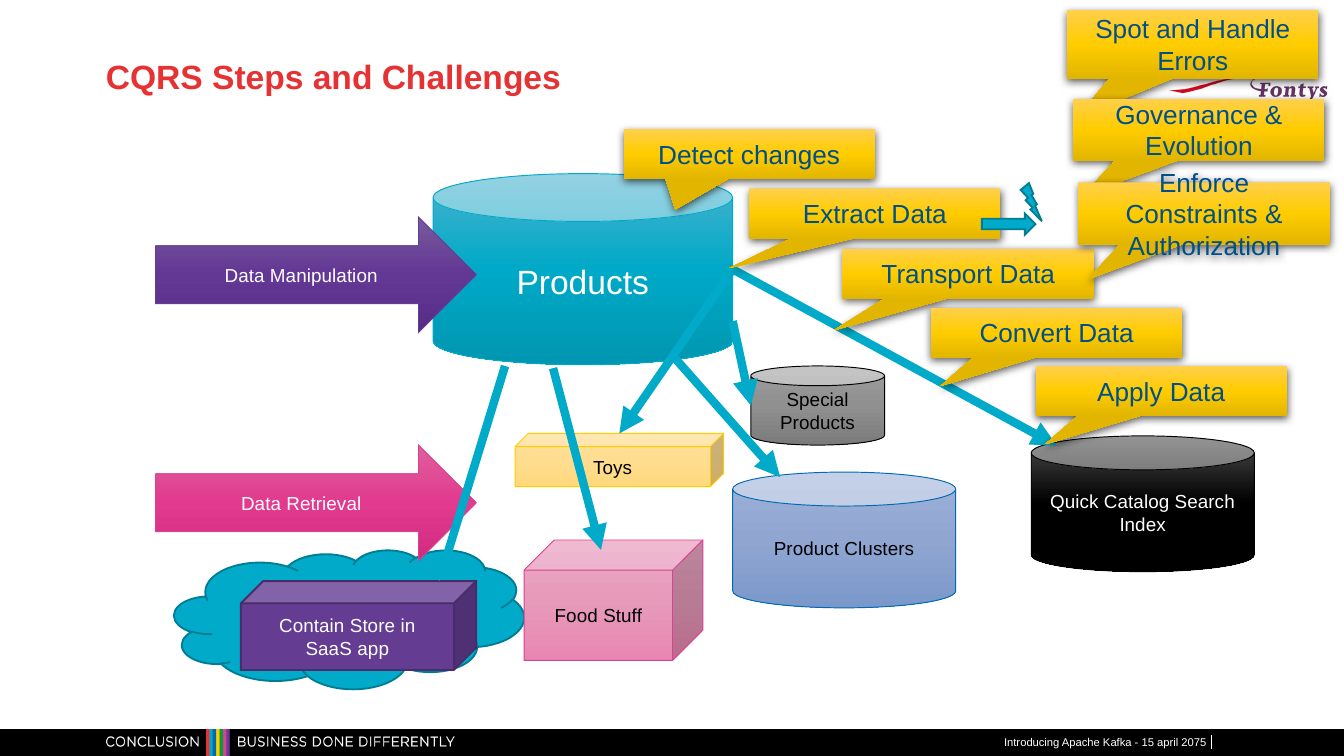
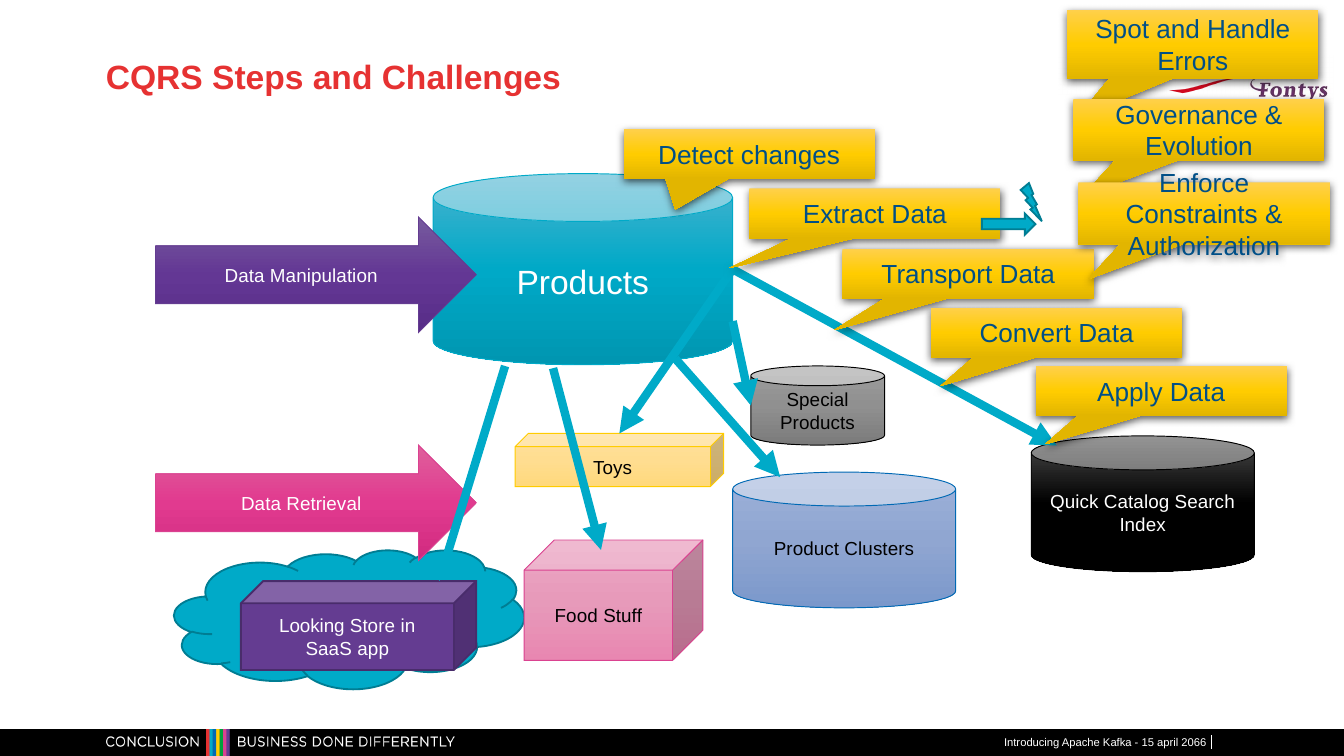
Contain: Contain -> Looking
2075: 2075 -> 2066
